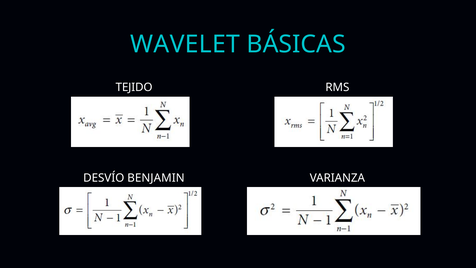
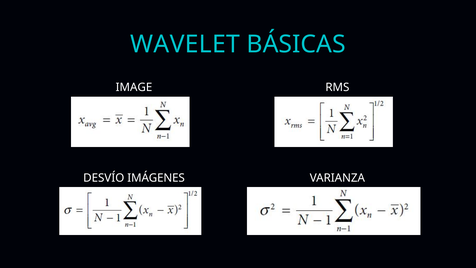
TEJIDO: TEJIDO -> IMAGE
BENJAMIN: BENJAMIN -> IMÁGENES
